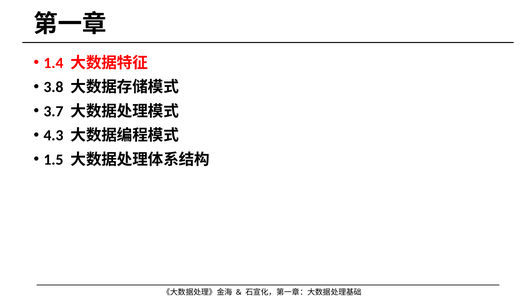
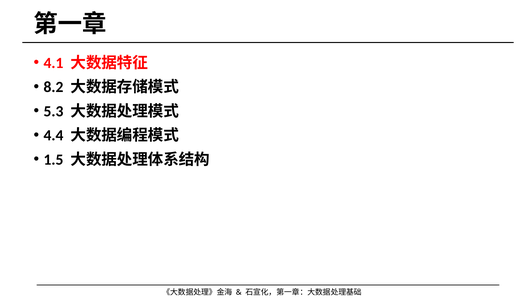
1.4: 1.4 -> 4.1
3.8: 3.8 -> 8.2
3.7: 3.7 -> 5.3
4.3: 4.3 -> 4.4
